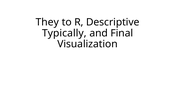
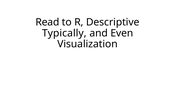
They: They -> Read
Final: Final -> Even
